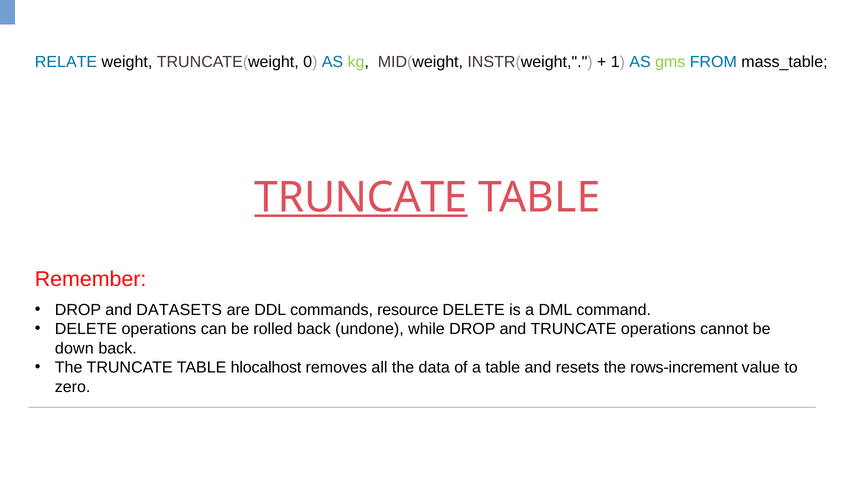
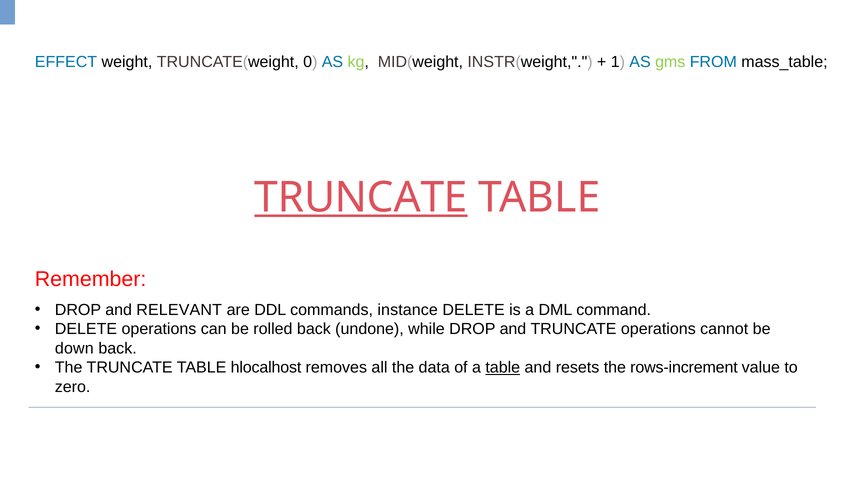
RELATE: RELATE -> EFFECT
DATASETS: DATASETS -> RELEVANT
resource: resource -> instance
table at (503, 367) underline: none -> present
